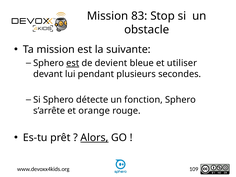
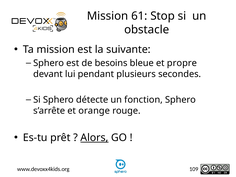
83: 83 -> 61
est at (73, 63) underline: present -> none
devient: devient -> besoins
utiliser: utiliser -> propre
